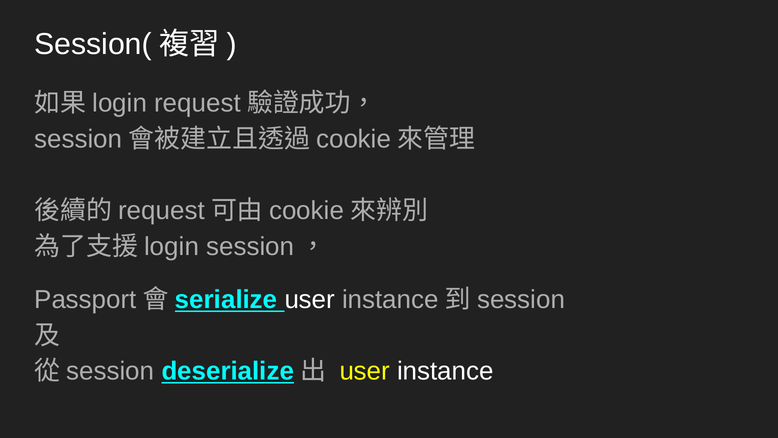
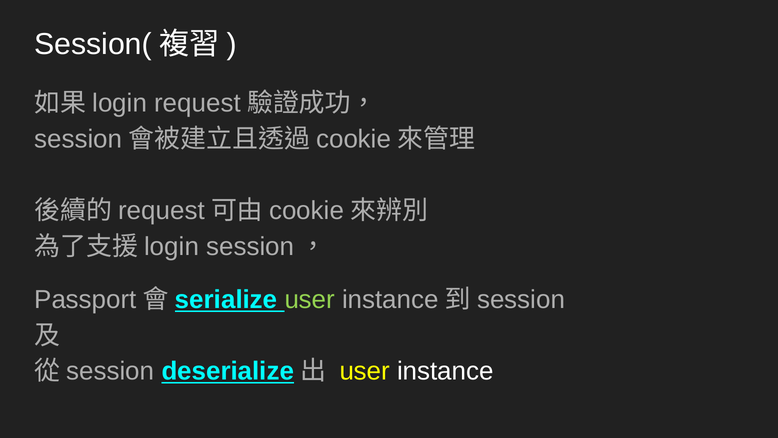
user at (310, 299) colour: white -> light green
